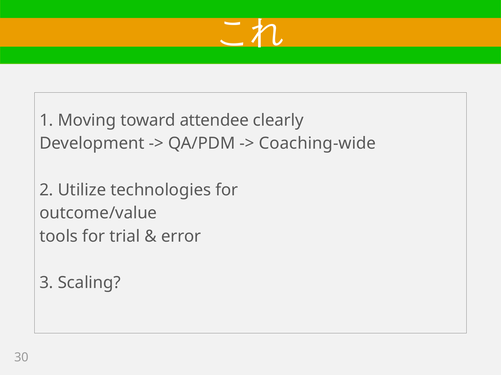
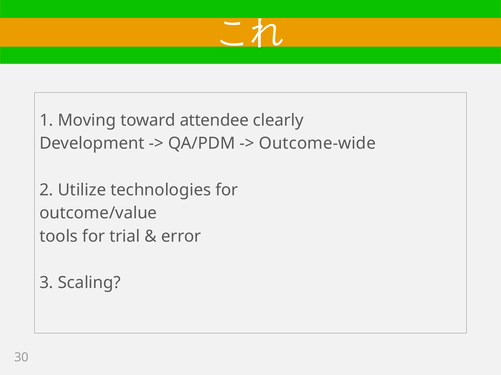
Coaching-wide: Coaching-wide -> Outcome-wide
